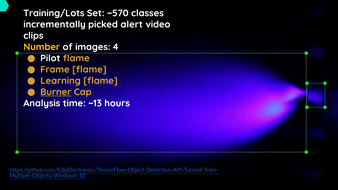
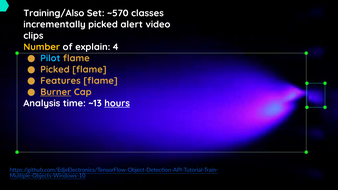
Training/Lots: Training/Lots -> Training/Also
images: images -> explain
Pilot colour: white -> light blue
Frame at (55, 69): Frame -> Picked
Learning: Learning -> Features
hours underline: none -> present
